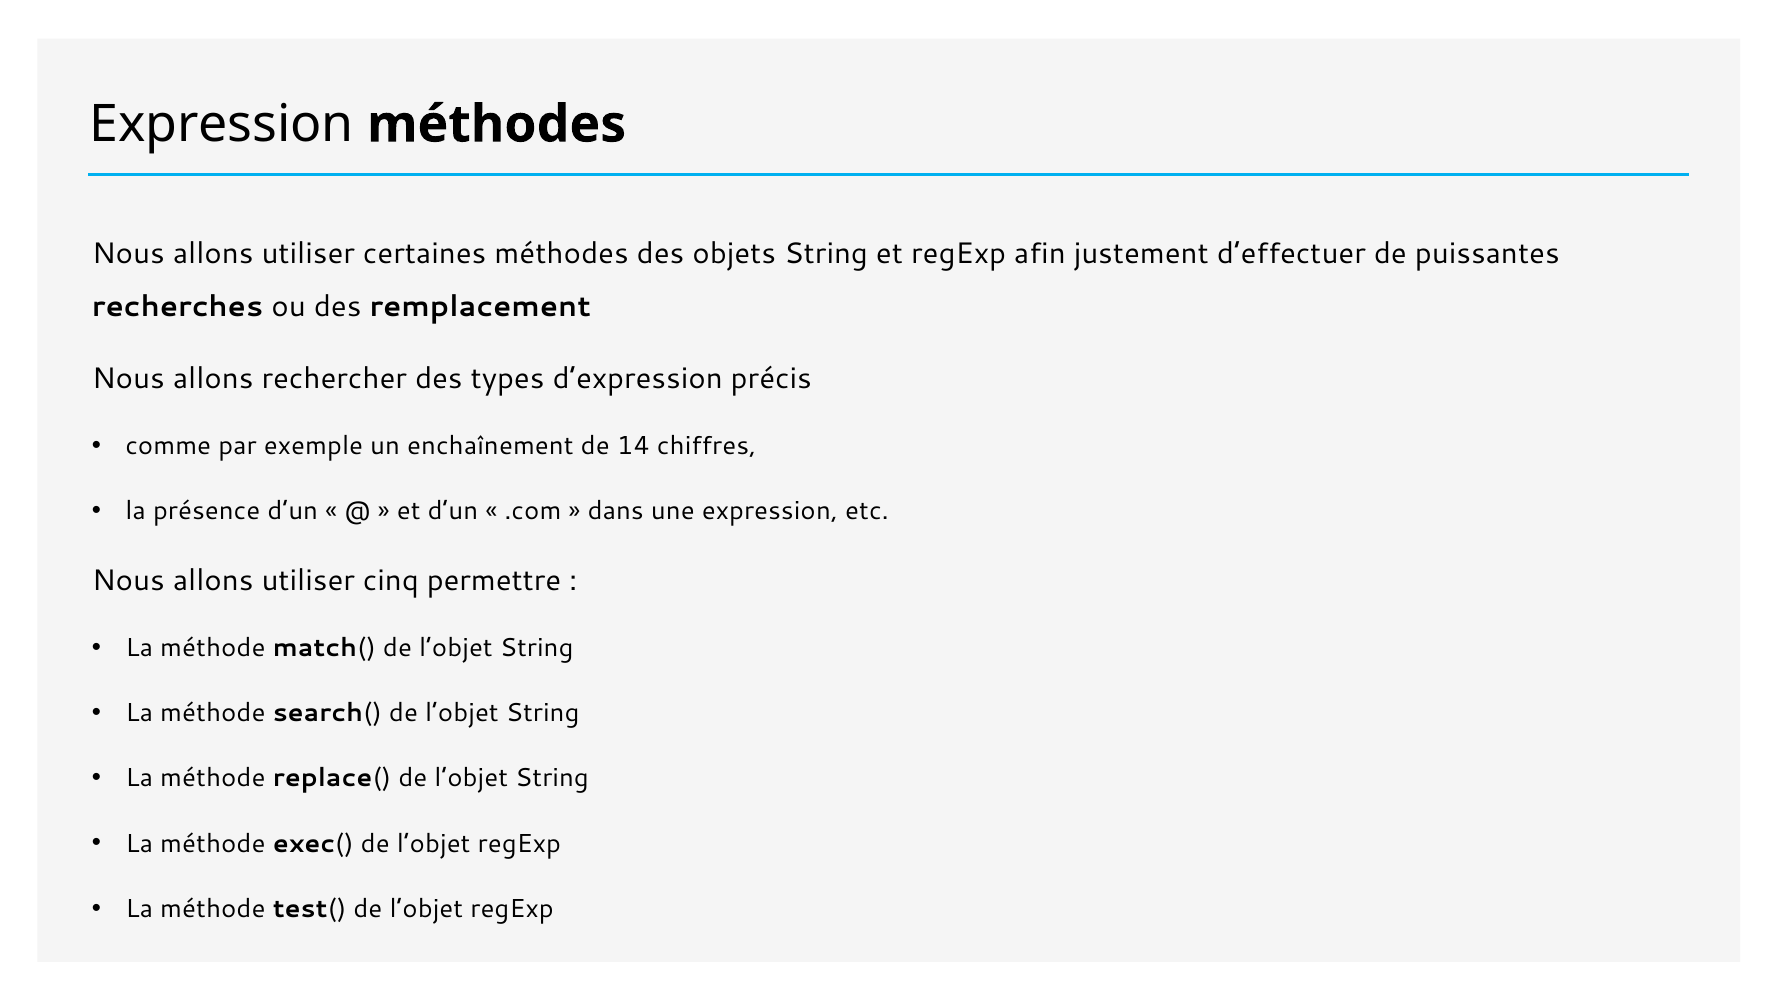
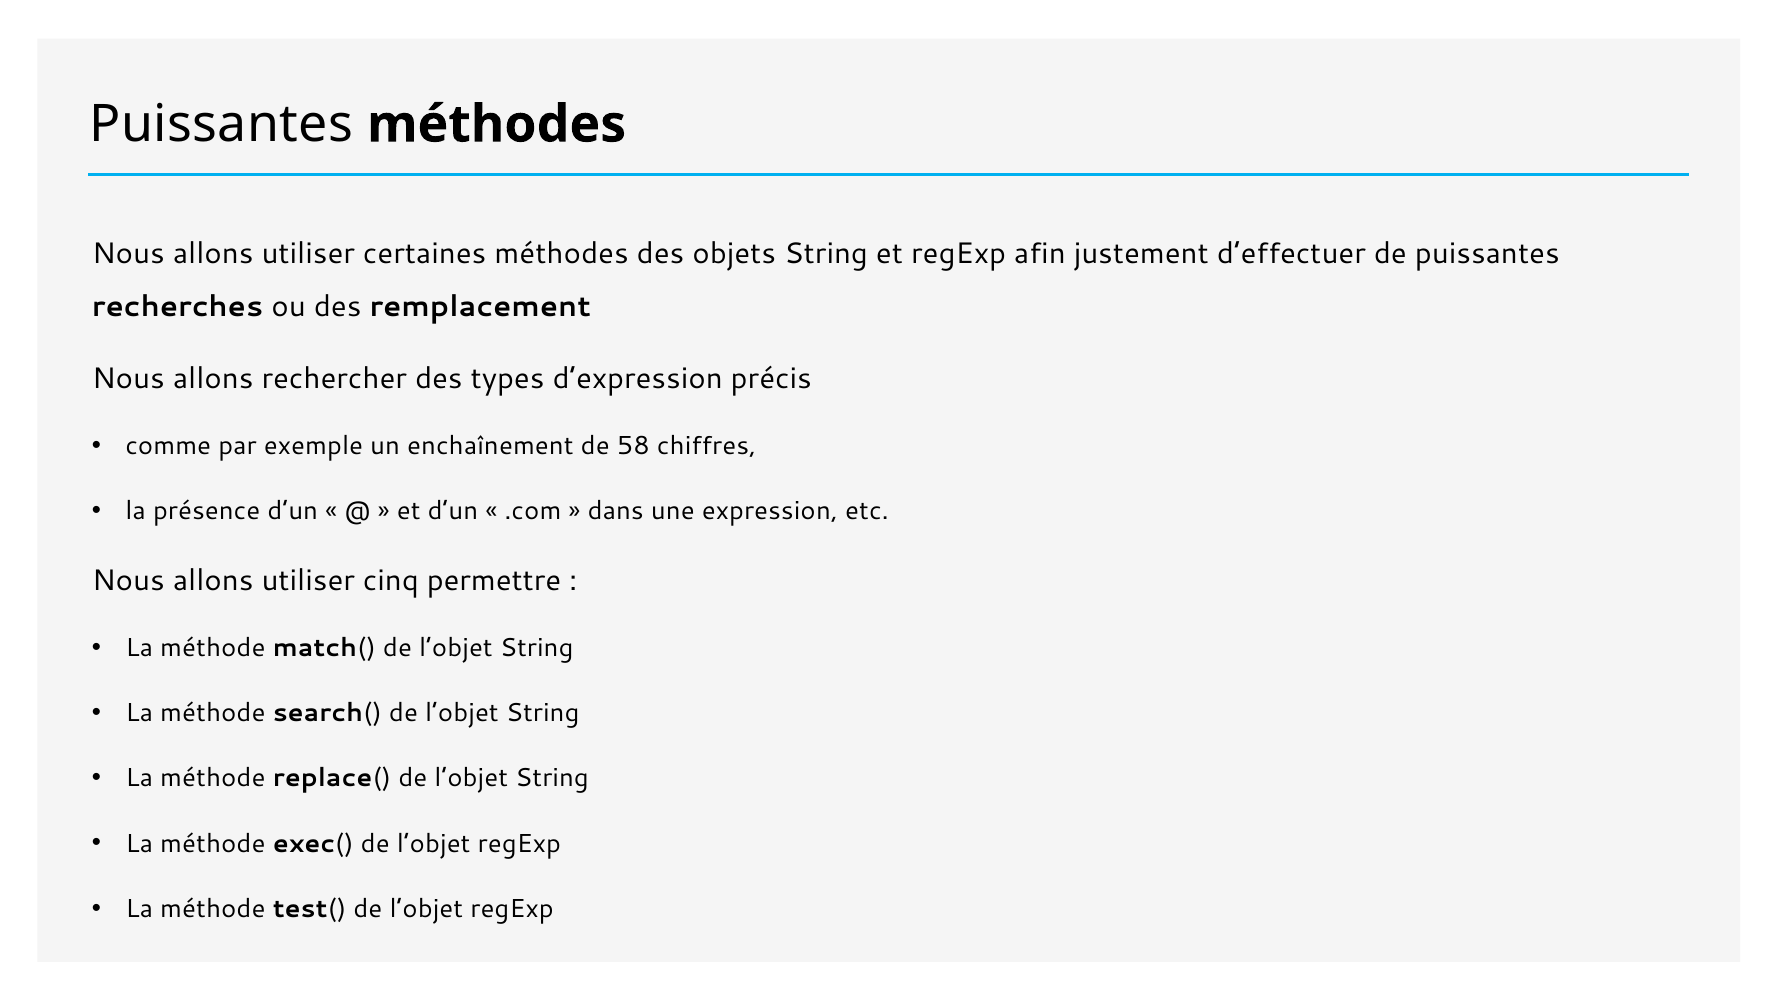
Expression at (221, 124): Expression -> Puissantes
14: 14 -> 58
